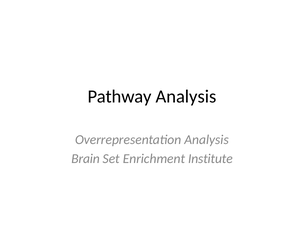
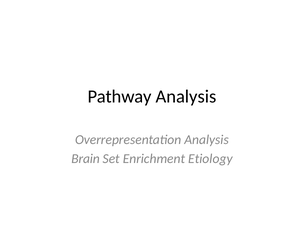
Institute: Institute -> Etiology
